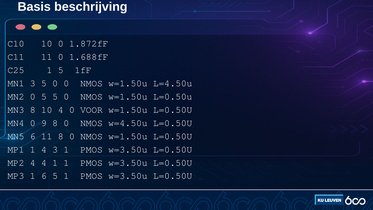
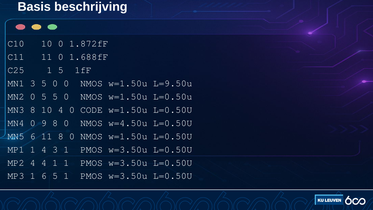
L=4.50u: L=4.50u -> L=9.50u
VOOR: VOOR -> CODE
